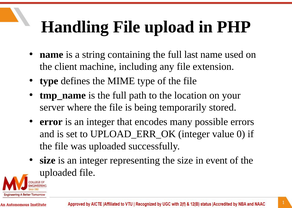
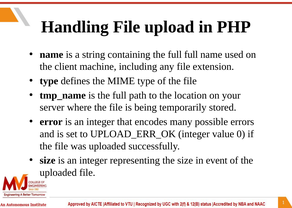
full last: last -> full
